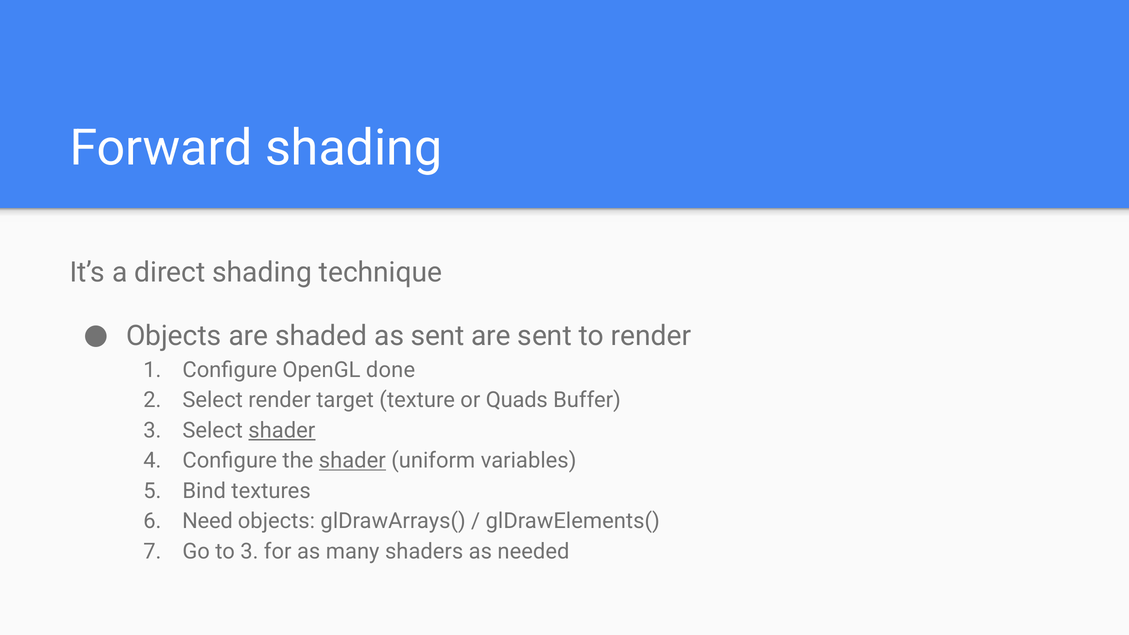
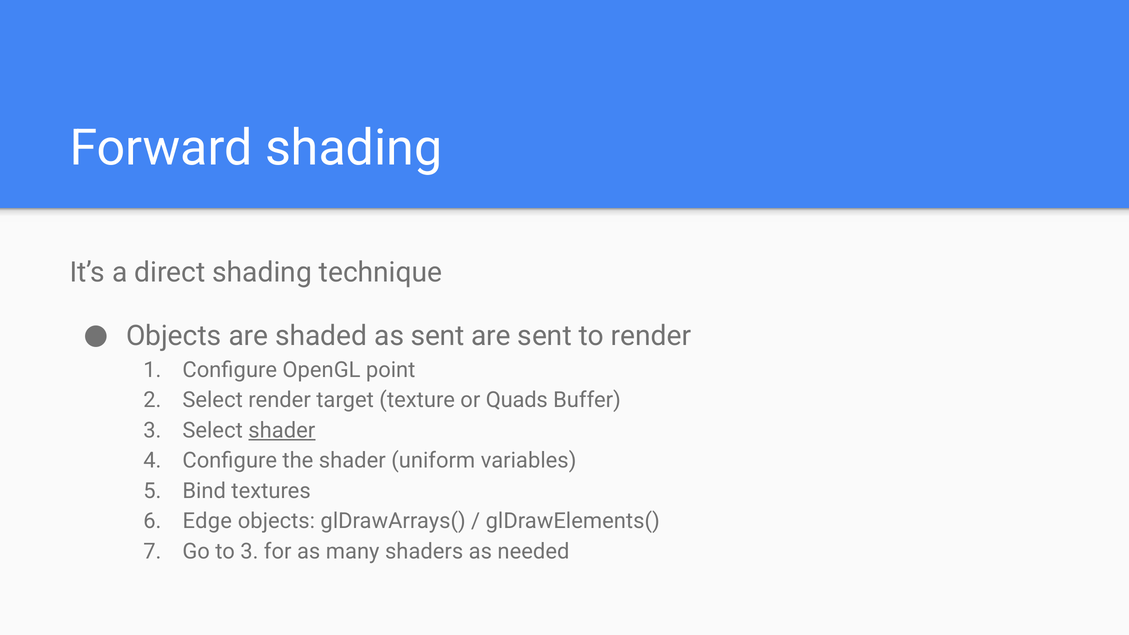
done: done -> point
shader at (352, 461) underline: present -> none
Need: Need -> Edge
